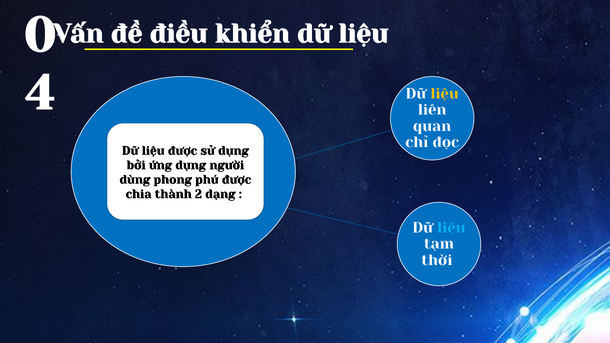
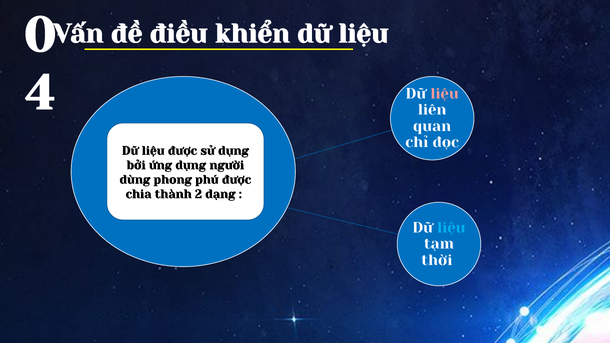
liệu at (444, 94) colour: yellow -> pink
